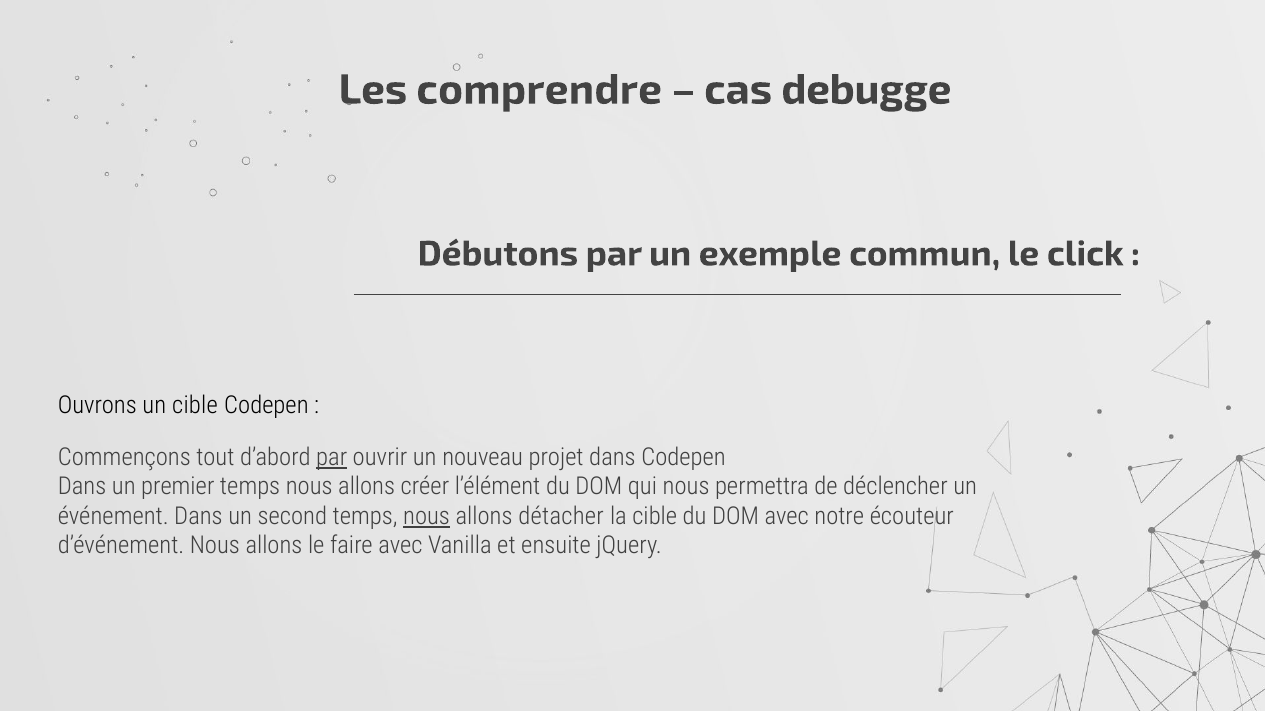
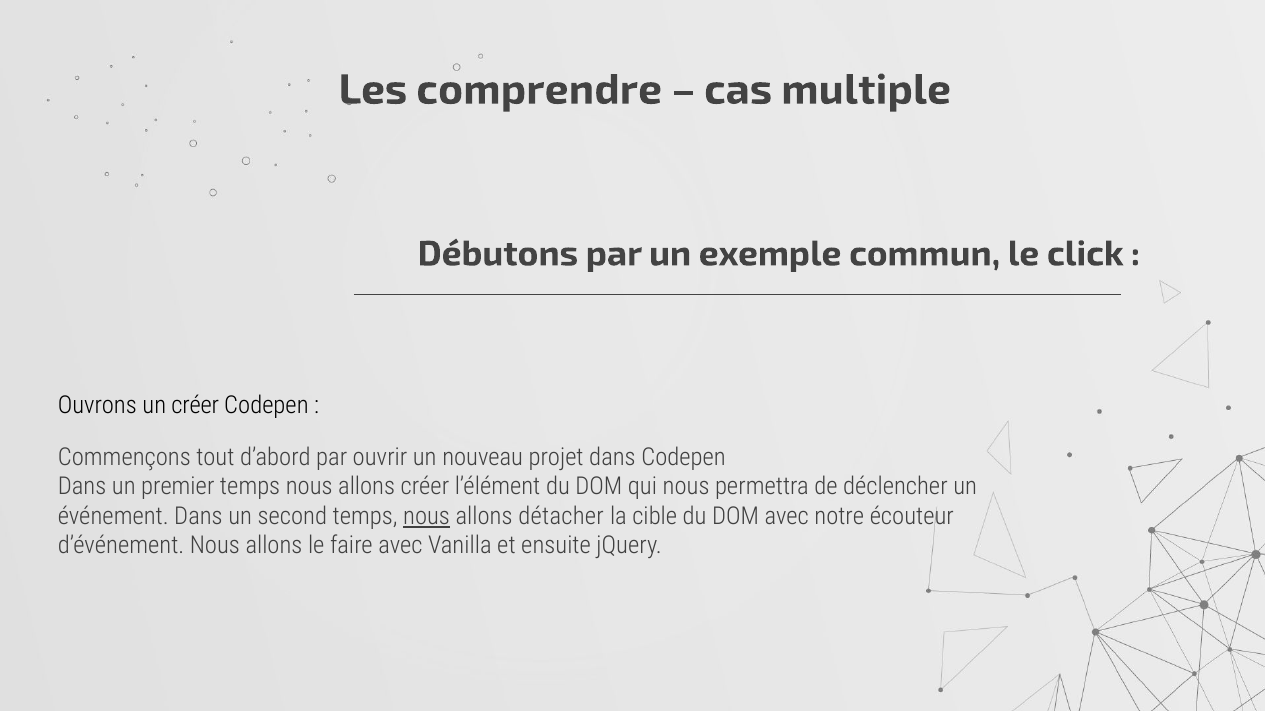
debugge: debugge -> multiple
un cible: cible -> créer
par at (332, 458) underline: present -> none
